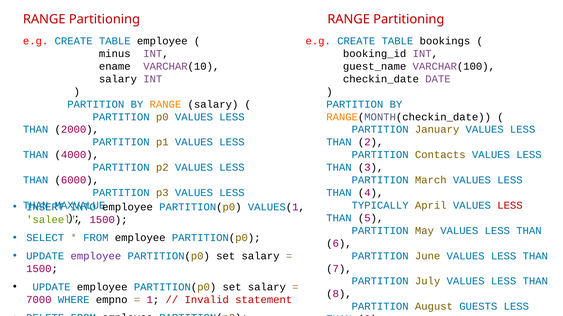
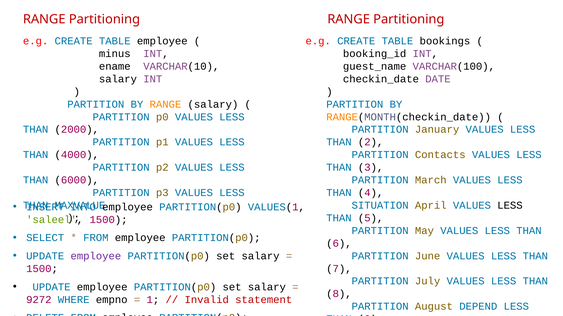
TYPICALLY: TYPICALLY -> SITUATION
LESS at (510, 206) colour: red -> black
7000: 7000 -> 9272
GUESTS: GUESTS -> DEPEND
